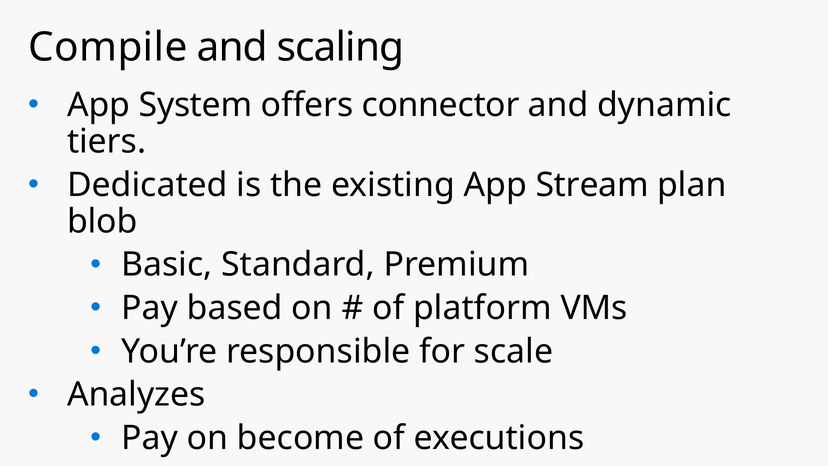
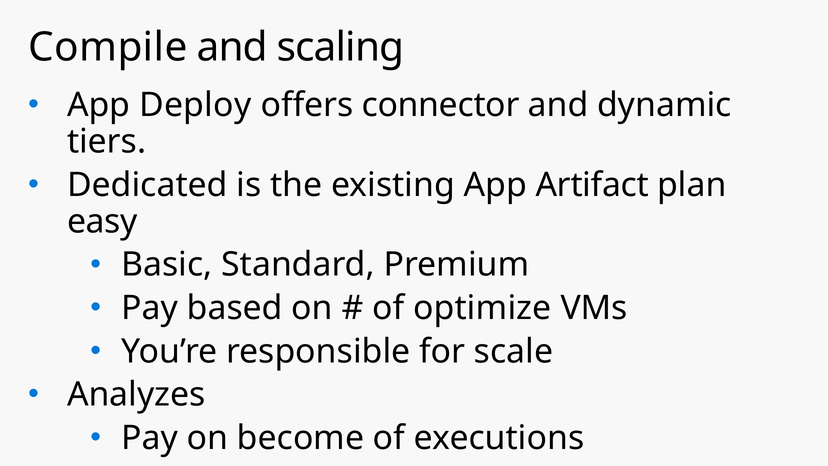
System: System -> Deploy
Stream: Stream -> Artifact
blob: blob -> easy
of platform: platform -> optimize
